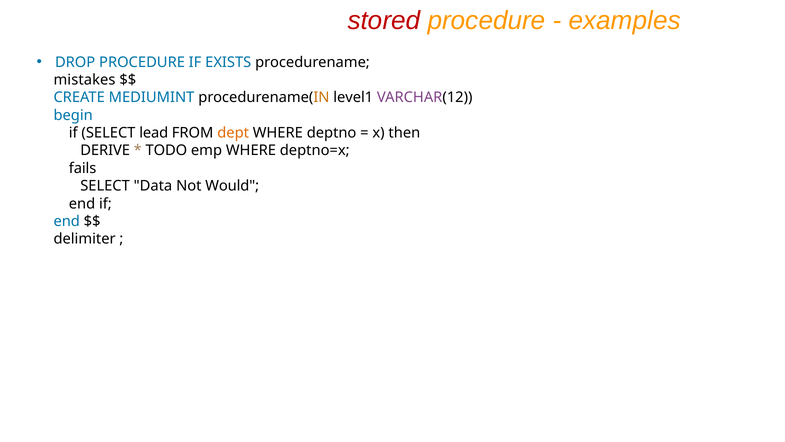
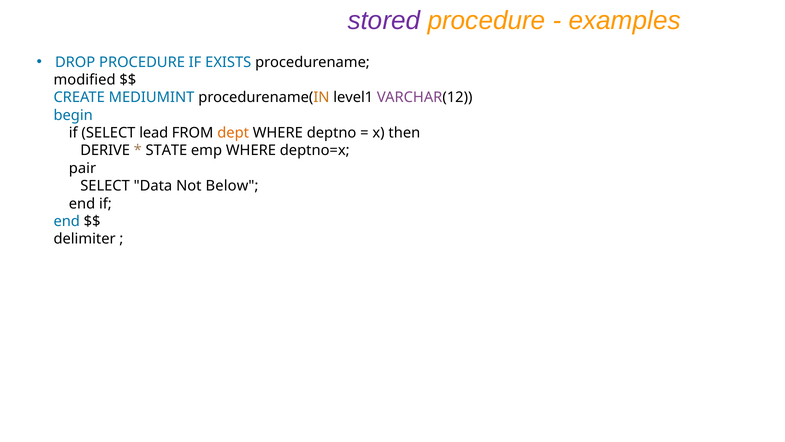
stored colour: red -> purple
mistakes: mistakes -> modified
TODO: TODO -> STATE
fails: fails -> pair
Would: Would -> Below
